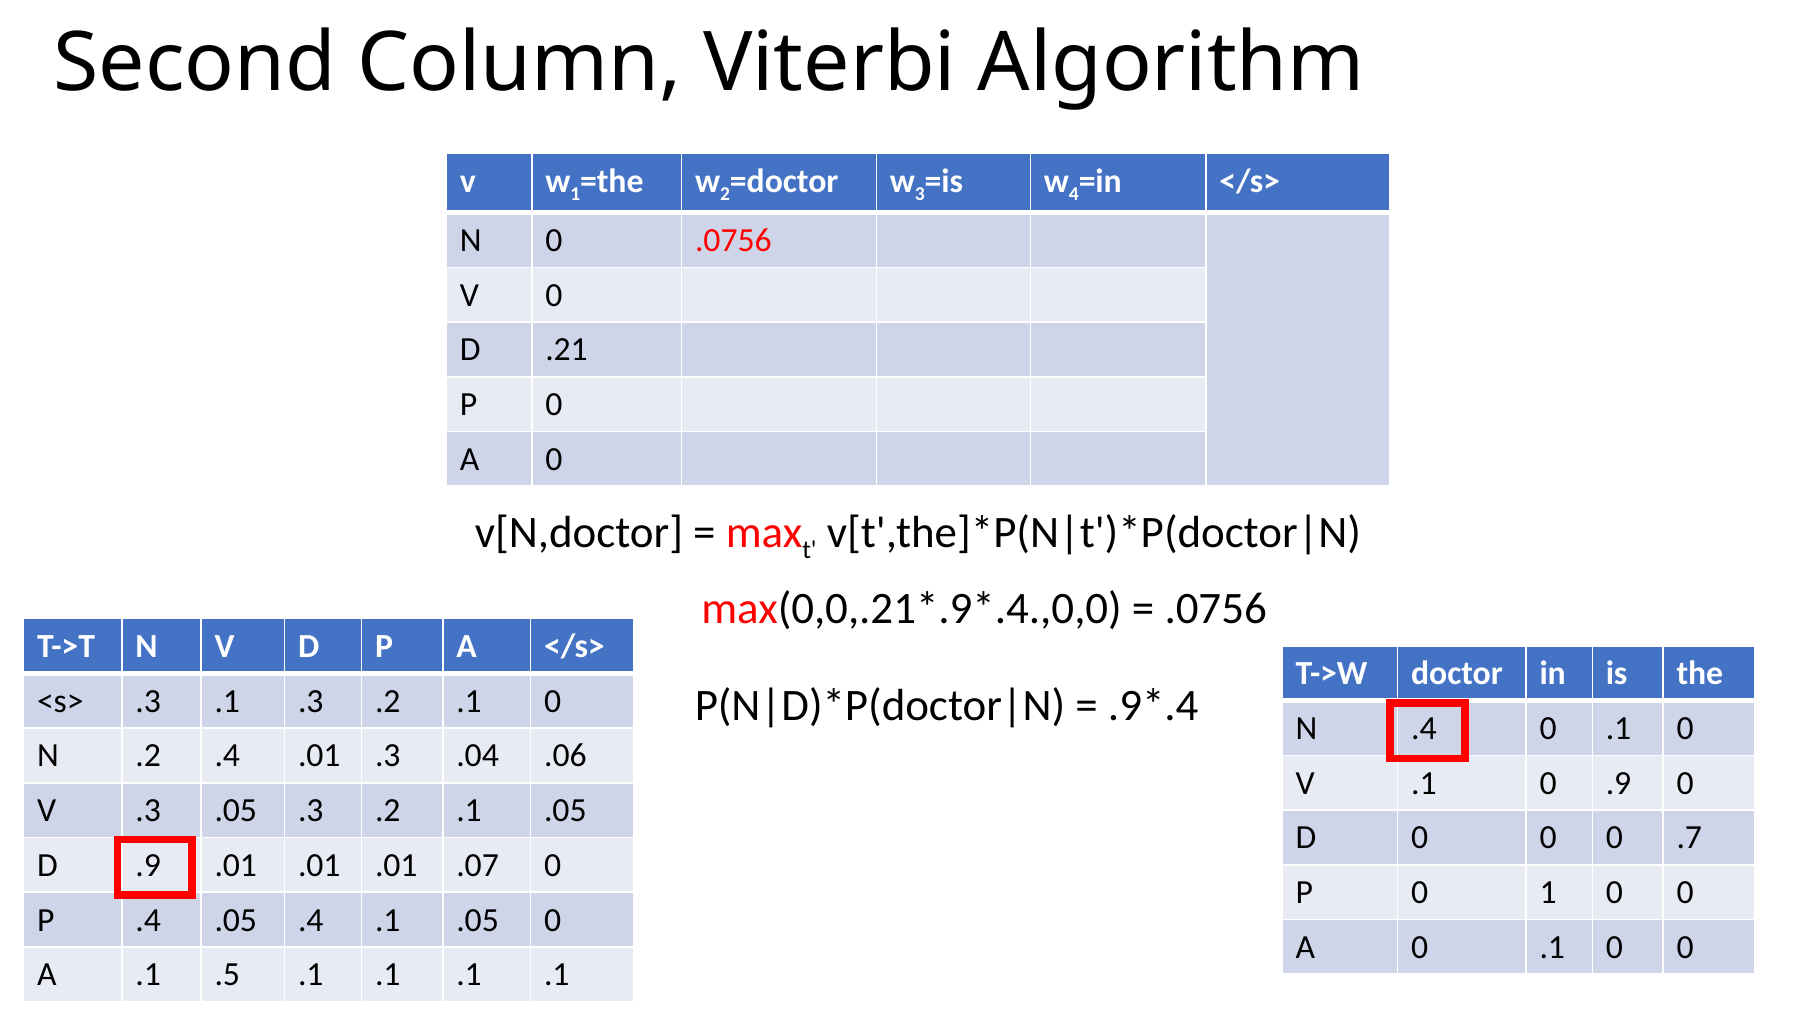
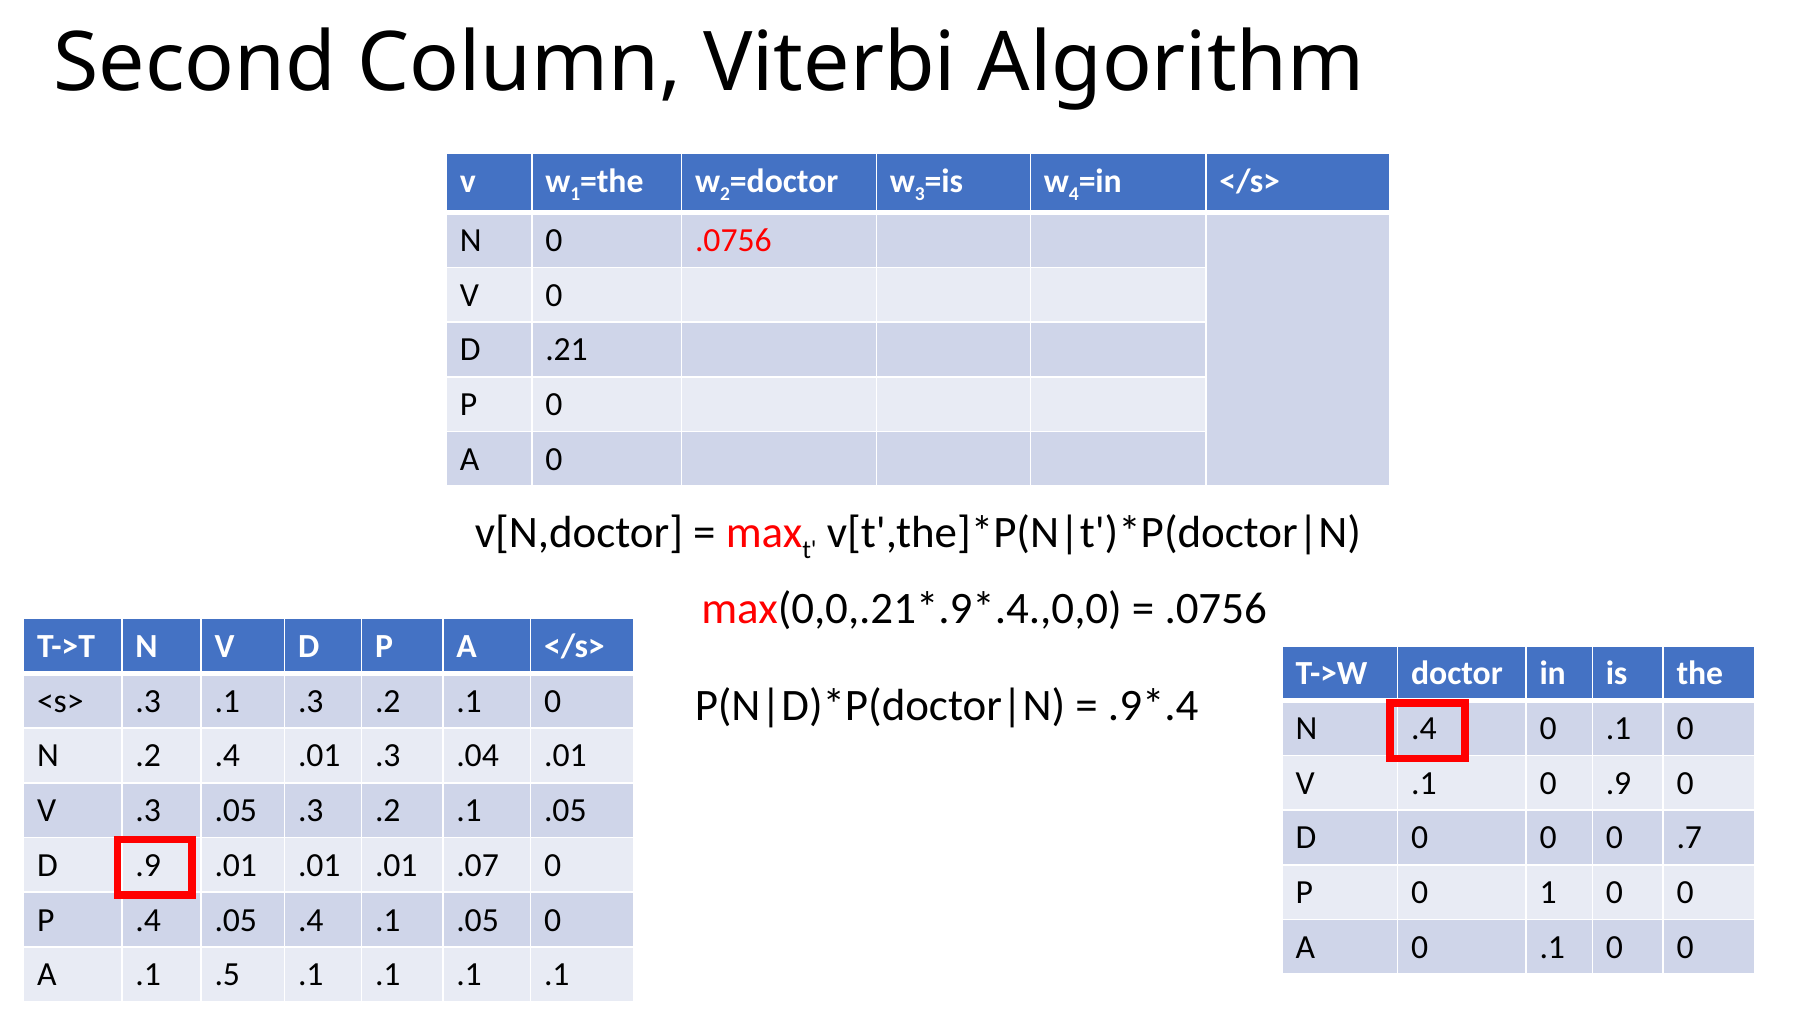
.04 .06: .06 -> .01
